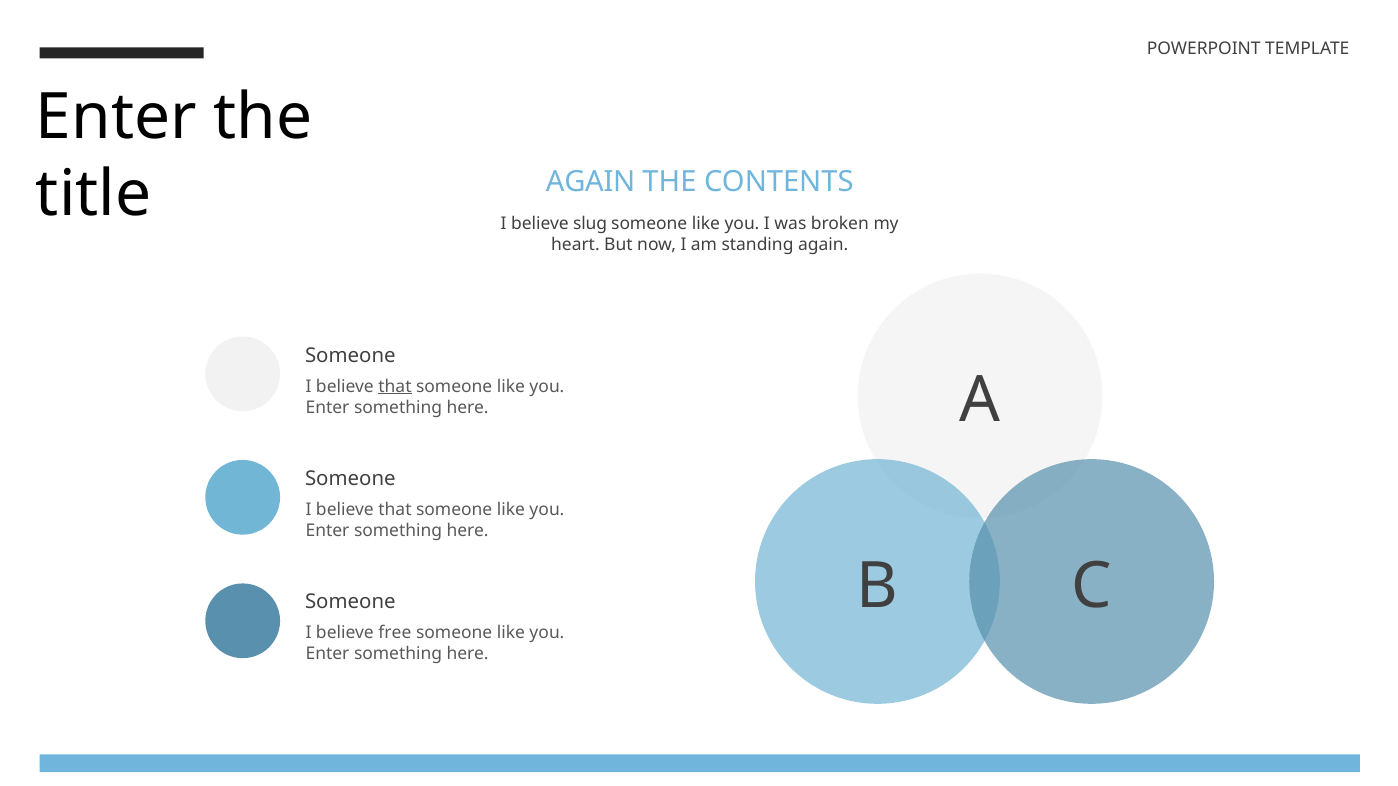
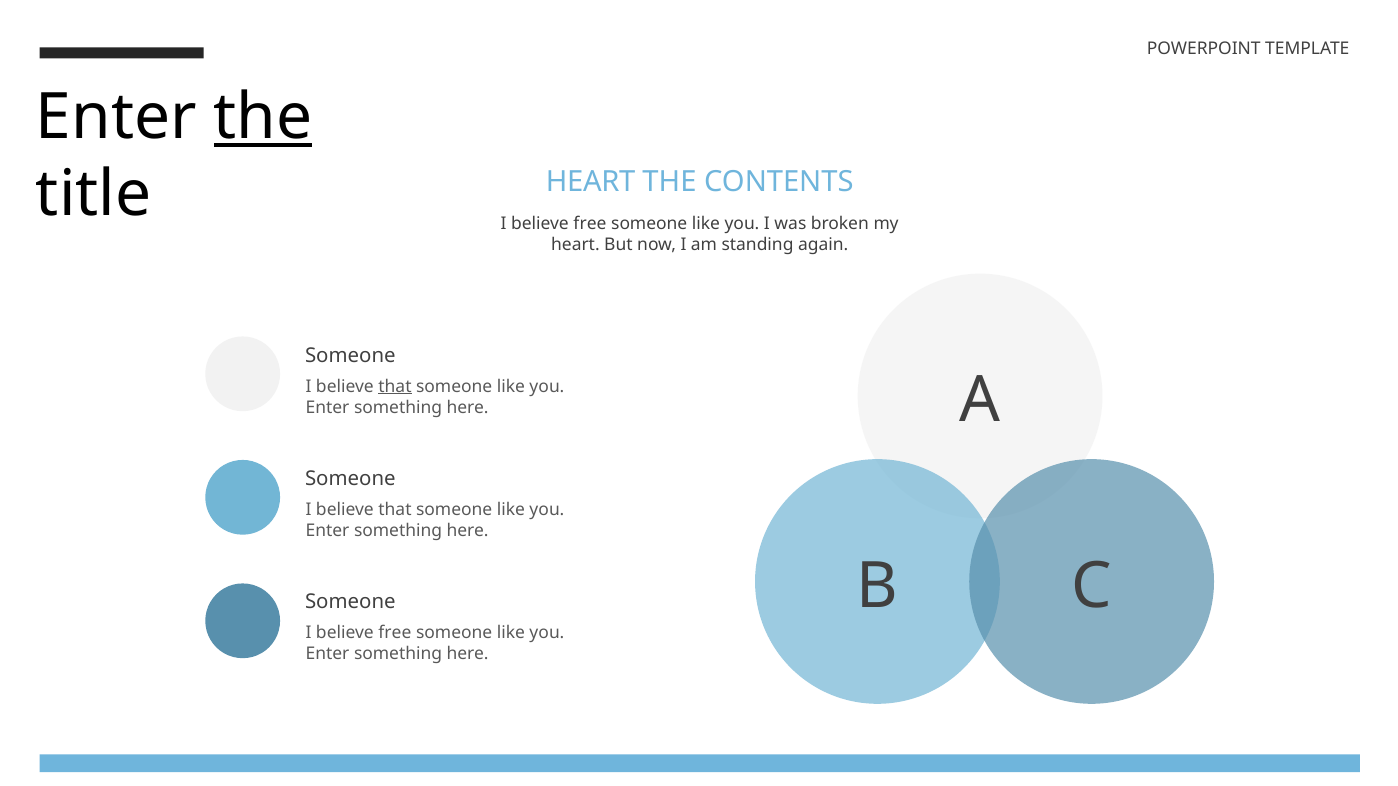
the at (263, 118) underline: none -> present
AGAIN at (591, 182): AGAIN -> HEART
slug at (590, 224): slug -> free
